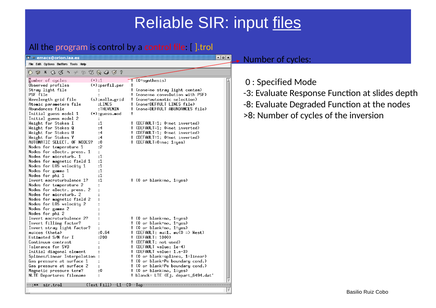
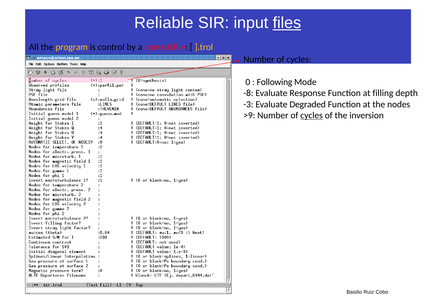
program colour: pink -> yellow
Specified: Specified -> Following
-3: -3 -> -8
slides: slides -> filling
-8: -8 -> -3
>8: >8 -> >9
cycles at (312, 116) underline: none -> present
